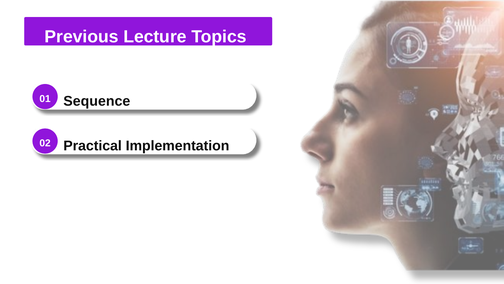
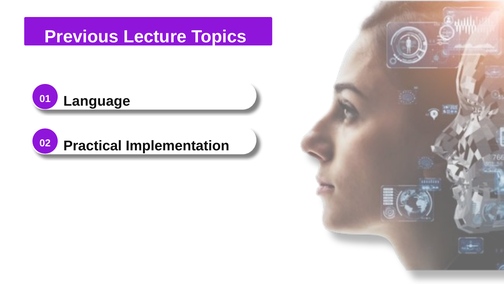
Sequence: Sequence -> Language
